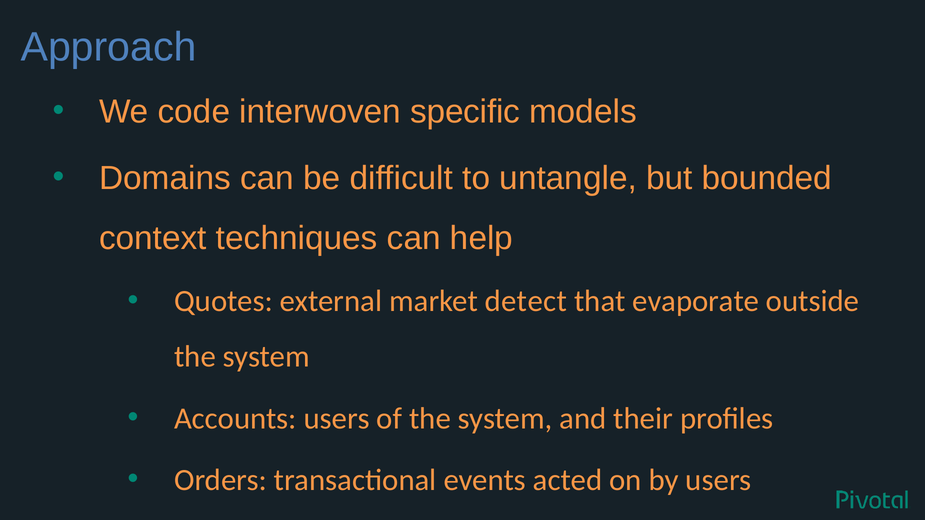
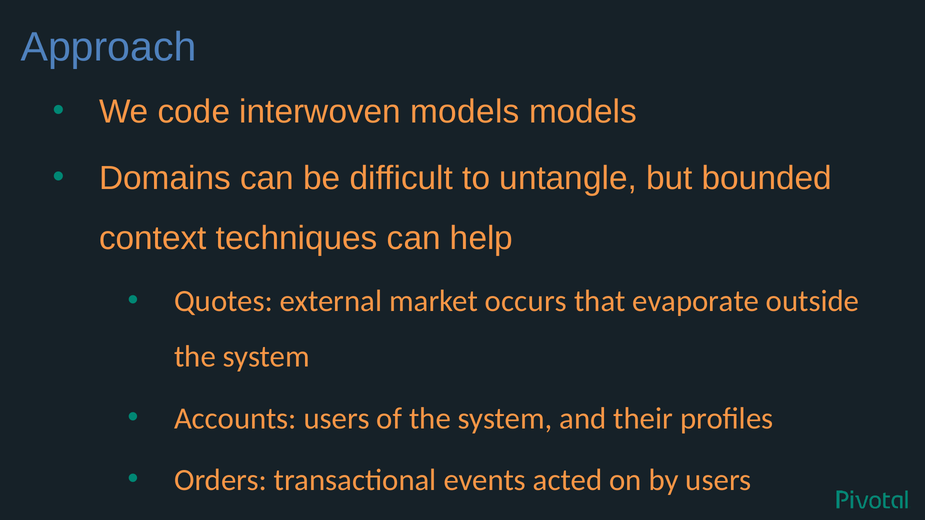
interwoven specific: specific -> models
detect: detect -> occurs
